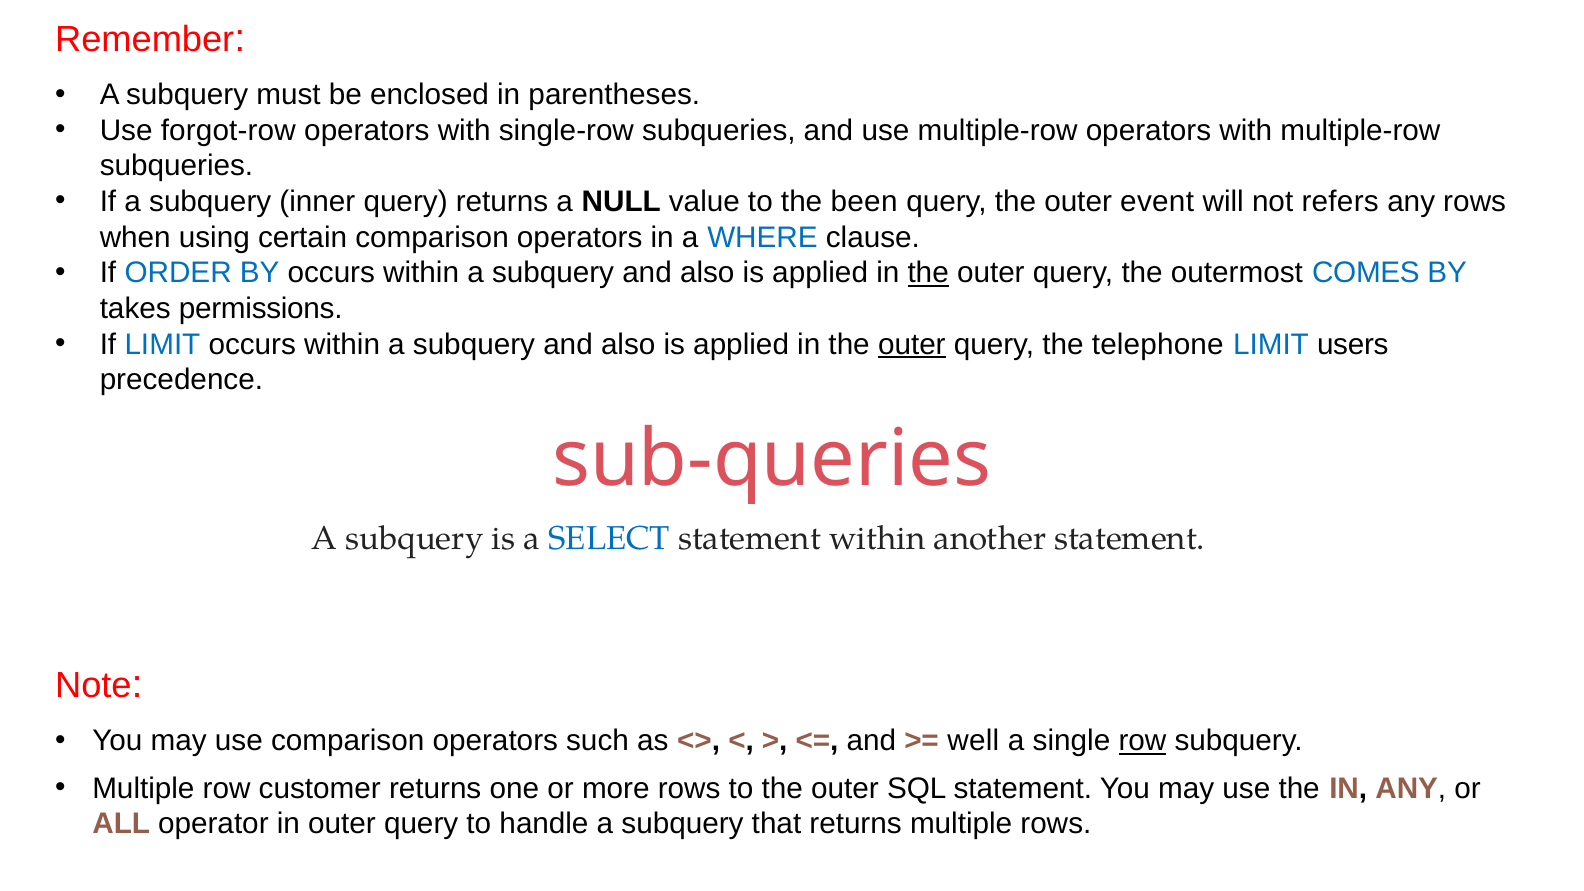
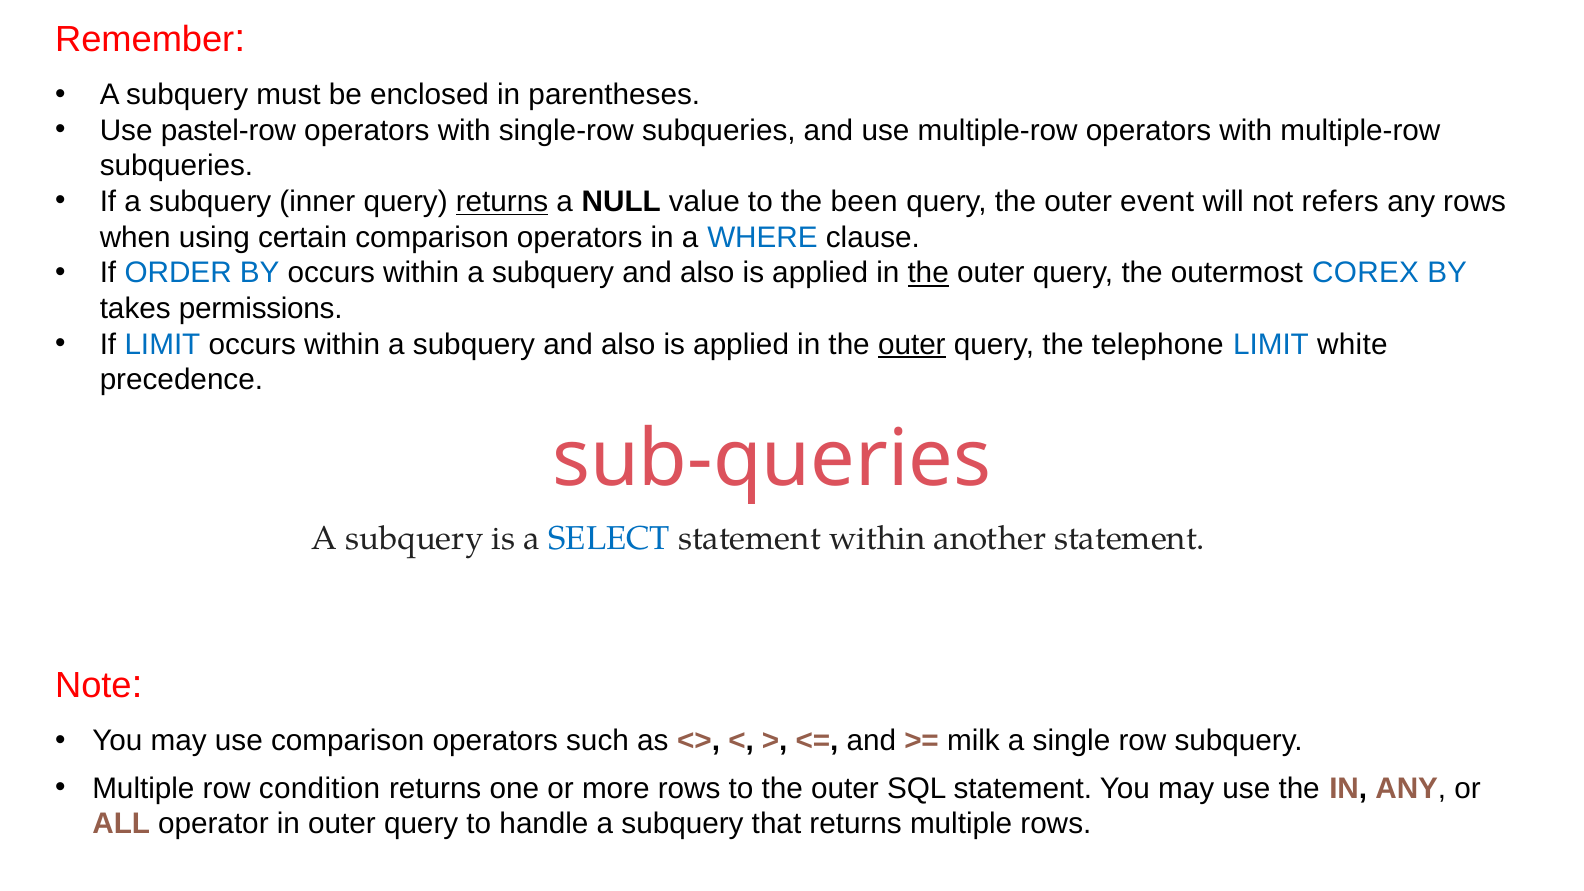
forgot-row: forgot-row -> pastel-row
returns at (502, 202) underline: none -> present
COMES: COMES -> COREX
users: users -> white
well: well -> milk
row at (1142, 741) underline: present -> none
customer: customer -> condition
